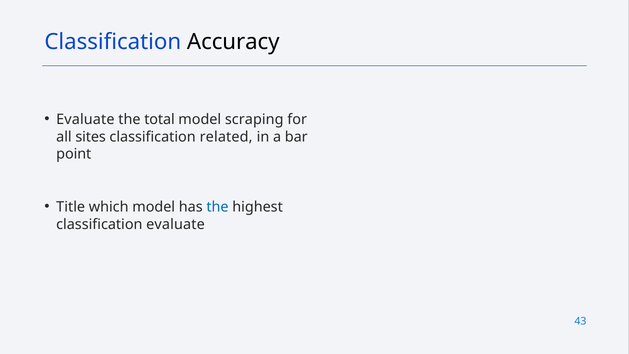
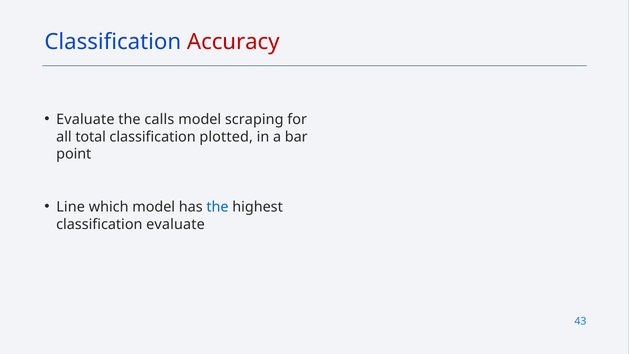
Accuracy colour: black -> red
total: total -> calls
sites: sites -> total
related: related -> plotted
Title: Title -> Line
